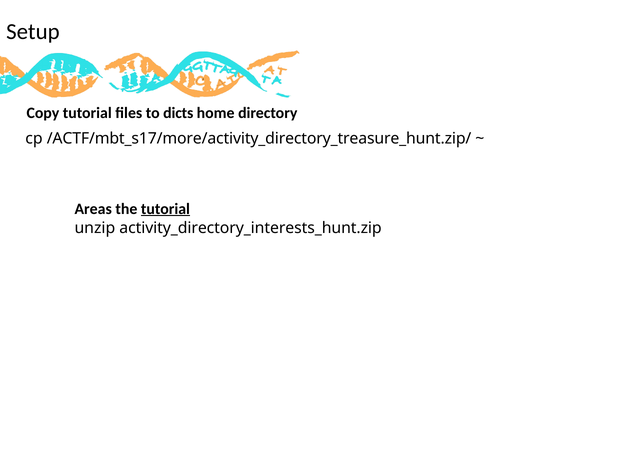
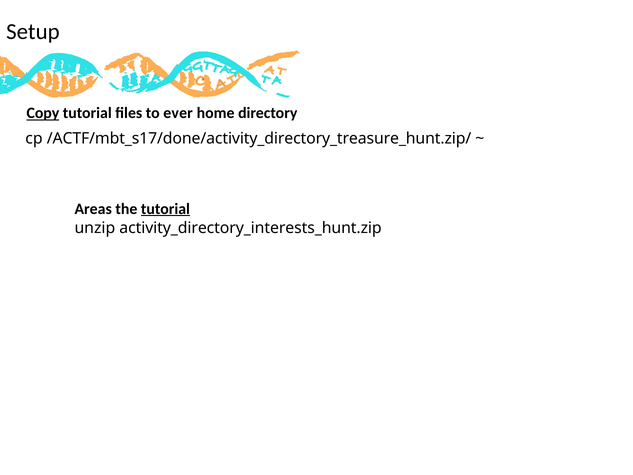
Copy underline: none -> present
dicts: dicts -> ever
/ACTF/mbt_s17/more/activity_directory_treasure_hunt.zip/: /ACTF/mbt_s17/more/activity_directory_treasure_hunt.zip/ -> /ACTF/mbt_s17/done/activity_directory_treasure_hunt.zip/
